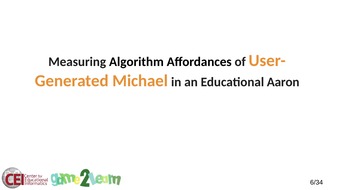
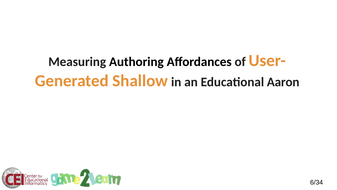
Algorithm: Algorithm -> Authoring
Michael: Michael -> Shallow
